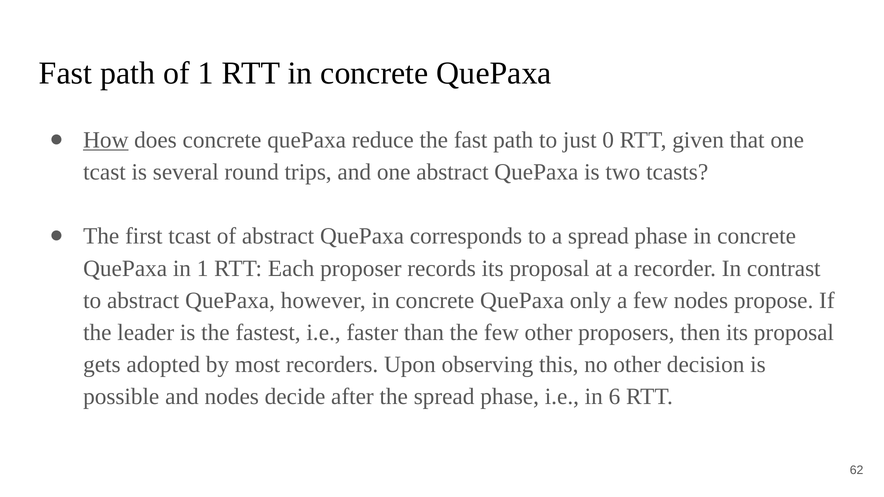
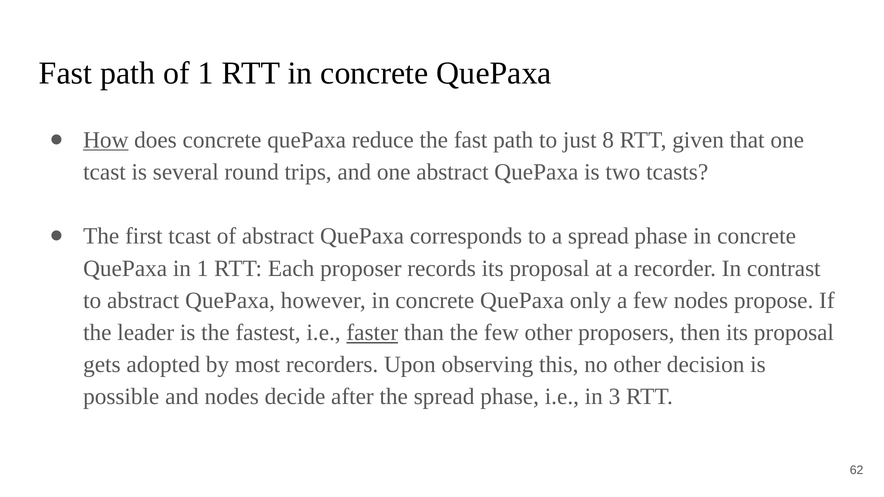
0: 0 -> 8
faster underline: none -> present
6: 6 -> 3
